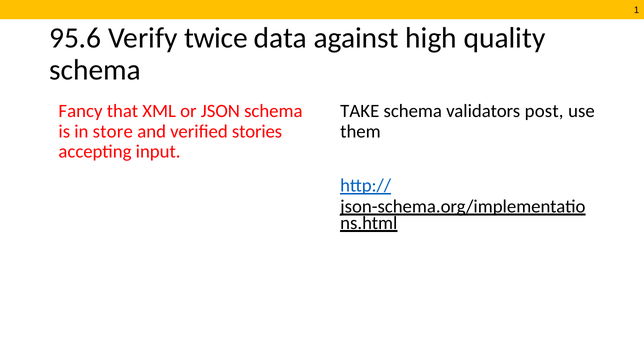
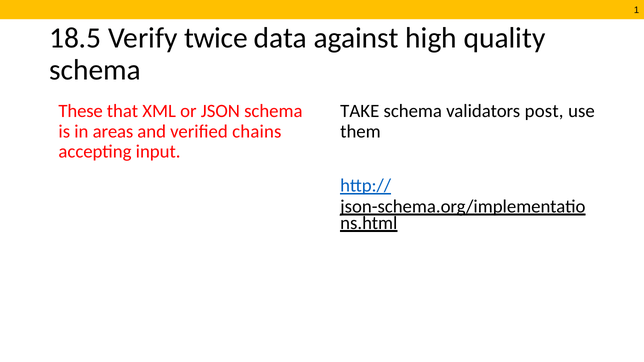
95.6: 95.6 -> 18.5
Fancy: Fancy -> These
store: store -> areas
stories: stories -> chains
